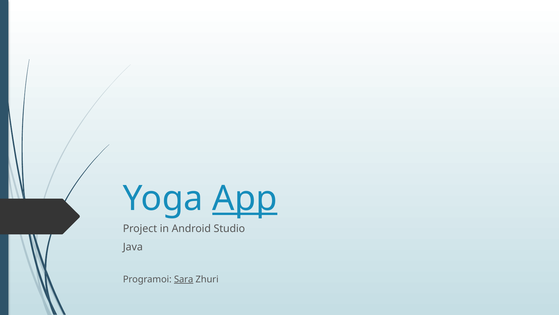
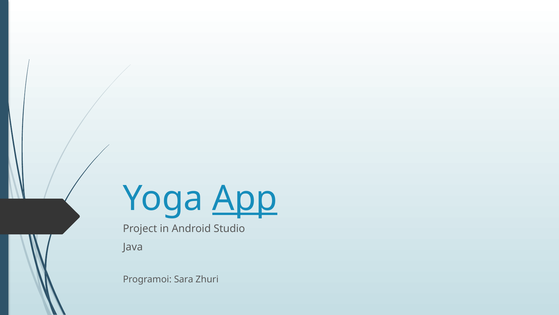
Sara underline: present -> none
